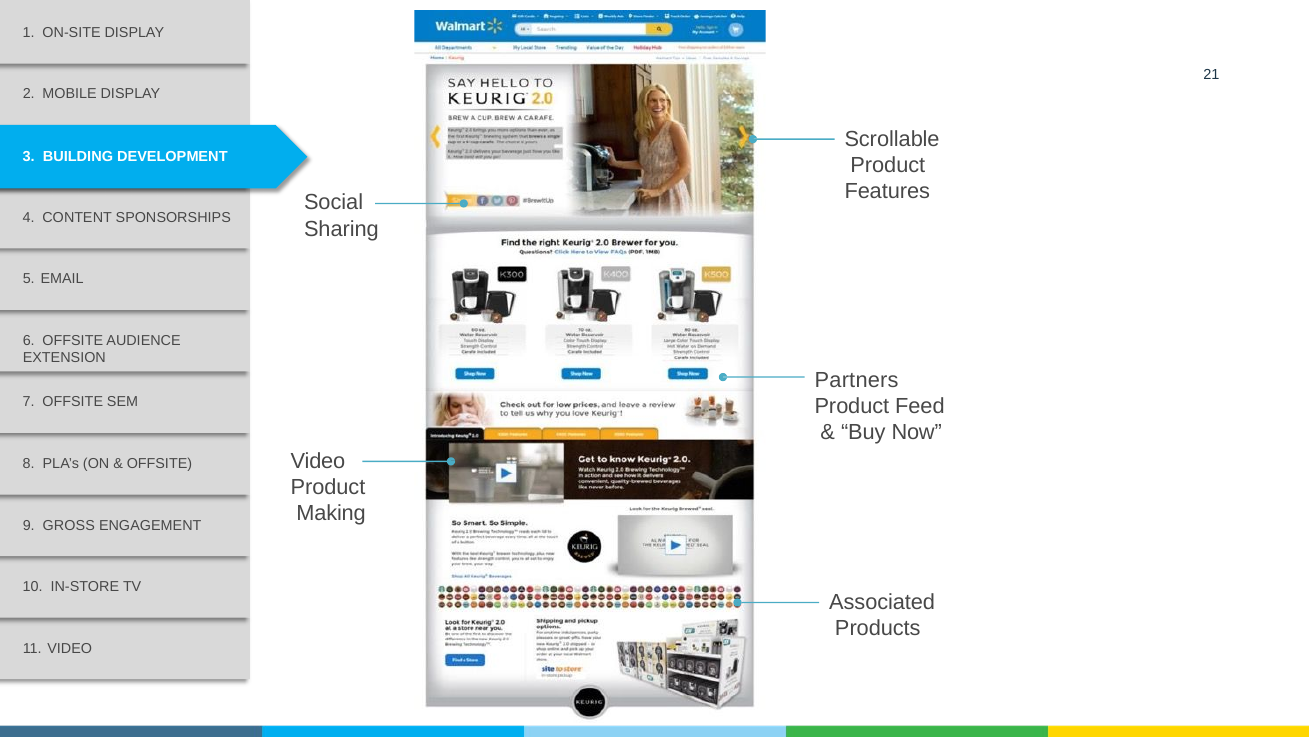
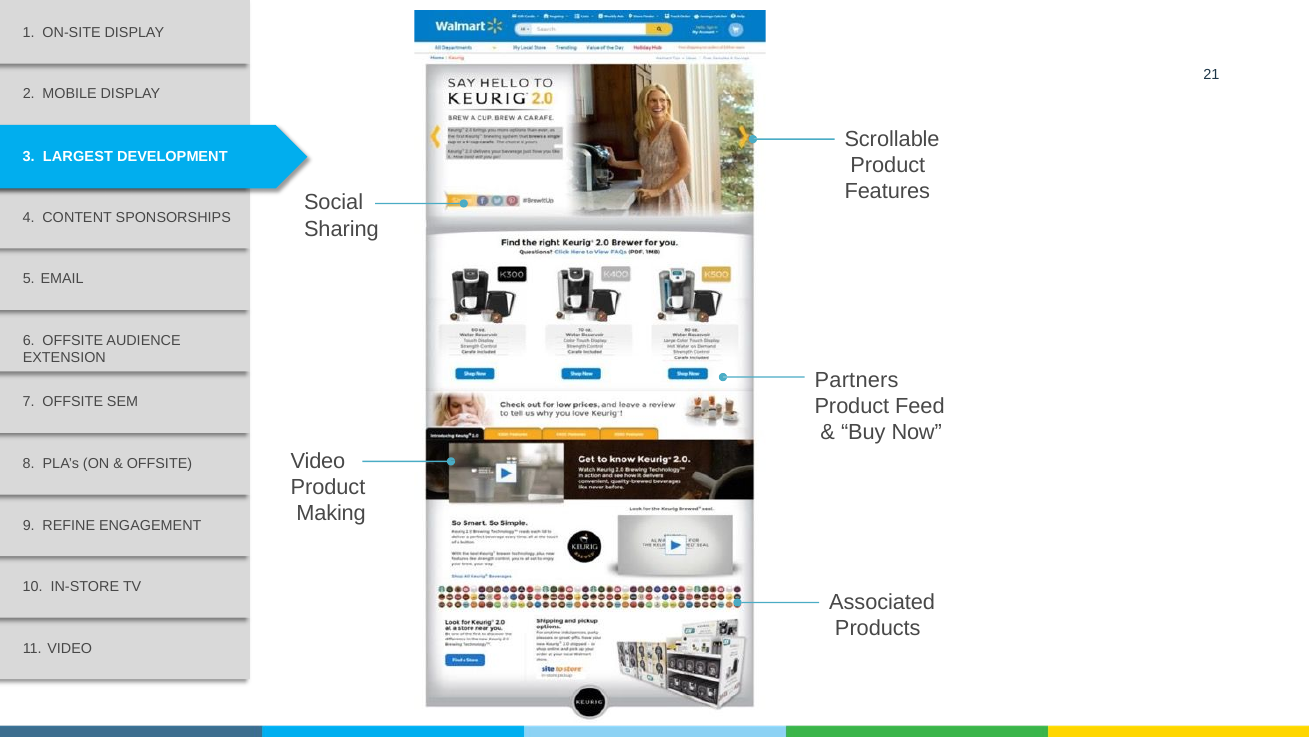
BUILDING: BUILDING -> LARGEST
GROSS: GROSS -> REFINE
